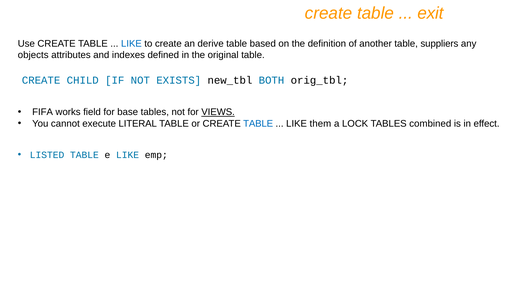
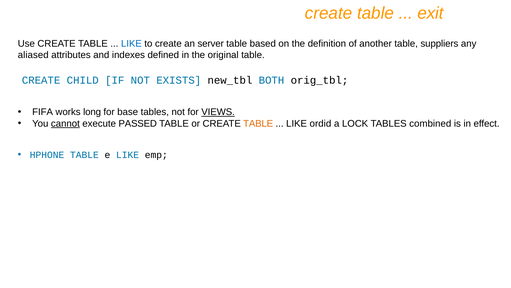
derive: derive -> server
objects: objects -> aliased
field: field -> long
cannot underline: none -> present
LITERAL: LITERAL -> PASSED
TABLE at (258, 123) colour: blue -> orange
them: them -> ordid
LISTED: LISTED -> HPHONE
